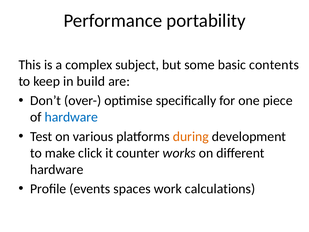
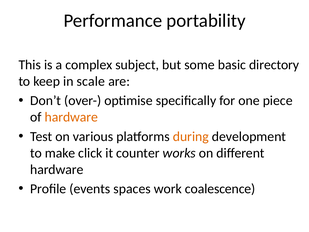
contents: contents -> directory
build: build -> scale
hardware at (71, 117) colour: blue -> orange
calculations: calculations -> coalescence
